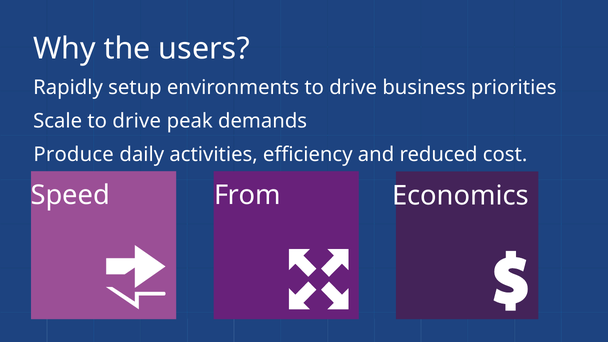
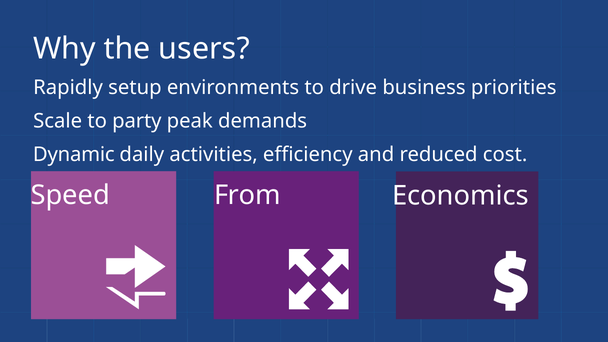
Scale to drive: drive -> party
Produce: Produce -> Dynamic
